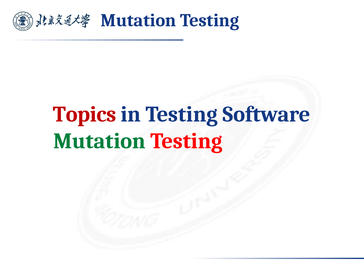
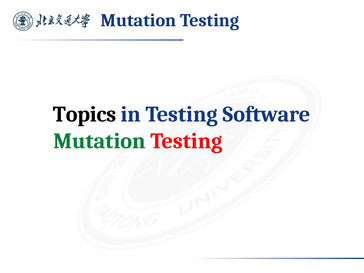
Topics colour: red -> black
